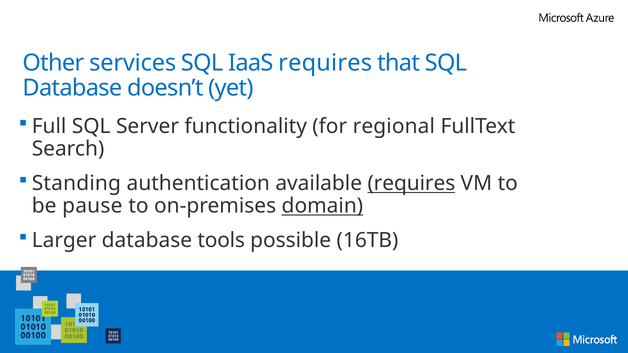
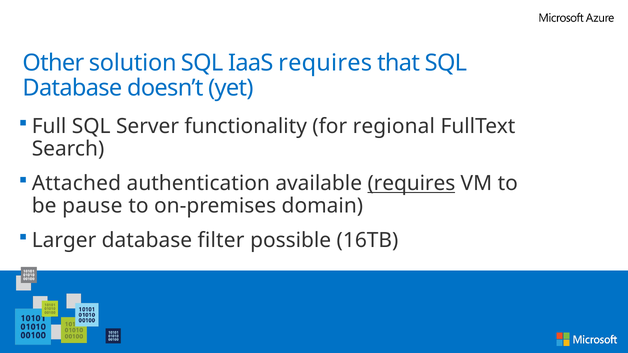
services: services -> solution
Standing: Standing -> Attached
domain underline: present -> none
tools: tools -> filter
